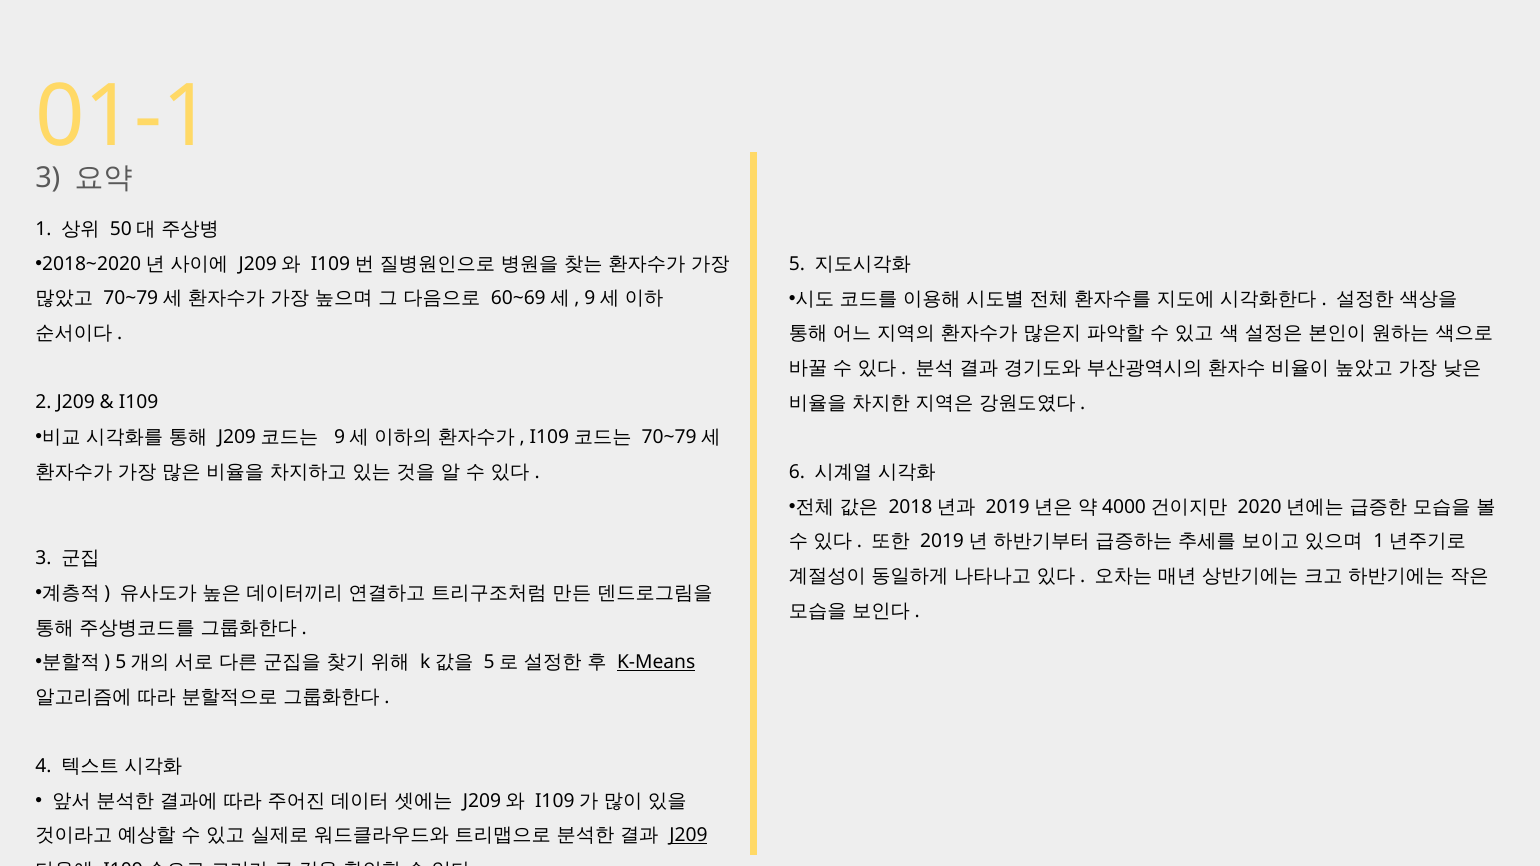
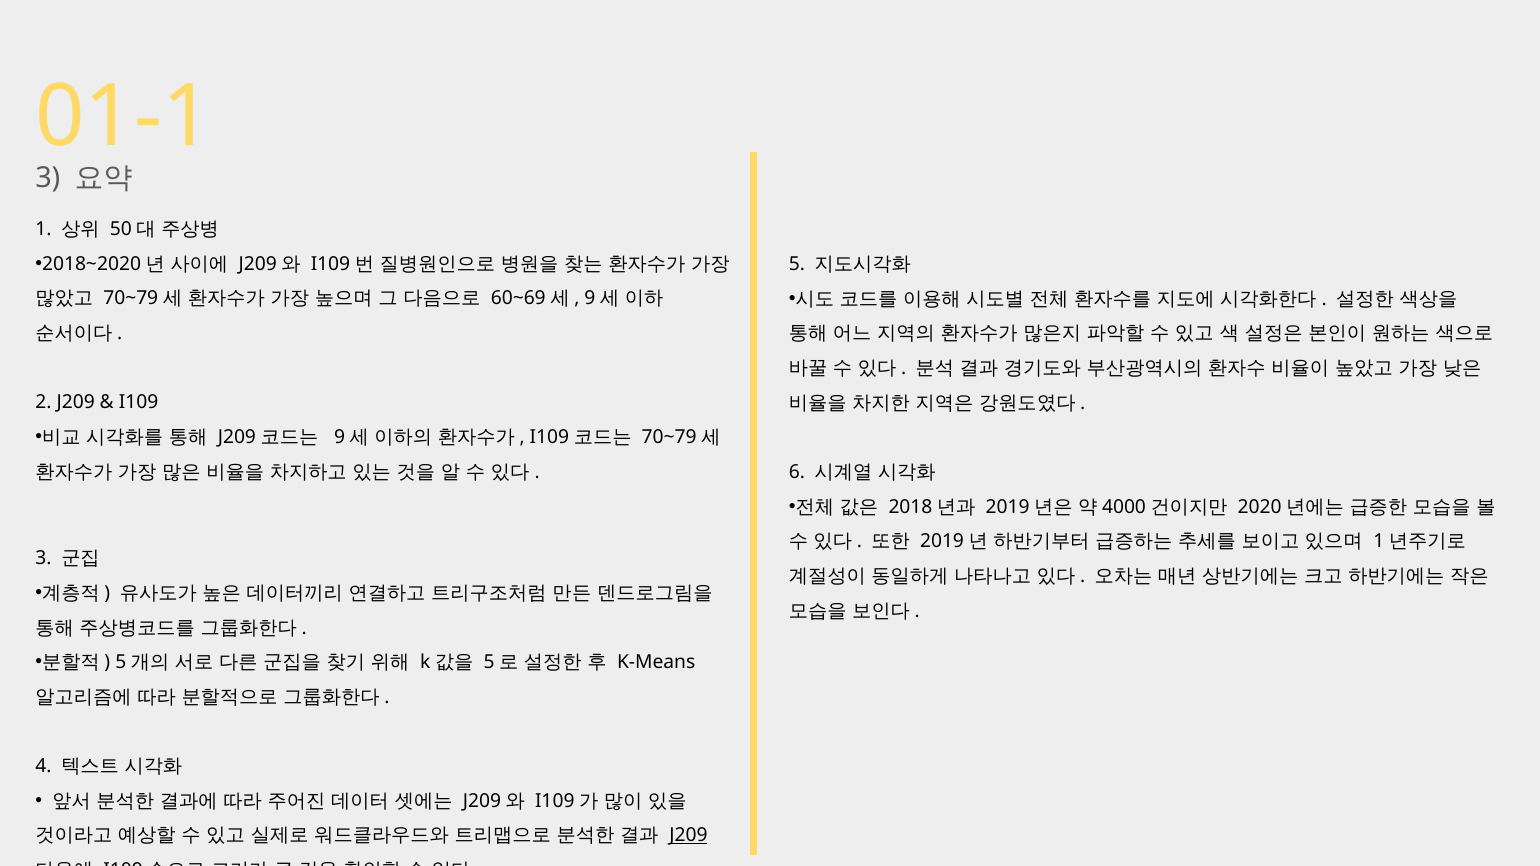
K-Means underline: present -> none
